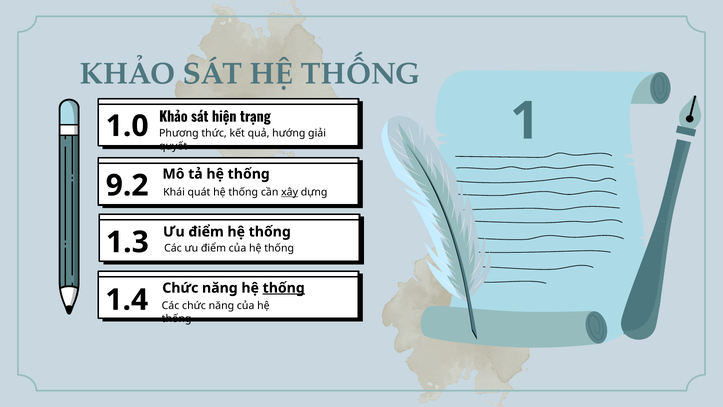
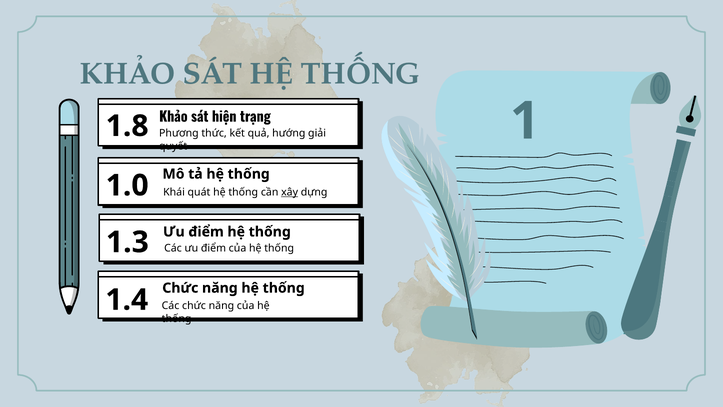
1.0: 1.0 -> 1.8
9.2: 9.2 -> 1.0
thống at (284, 288) underline: present -> none
